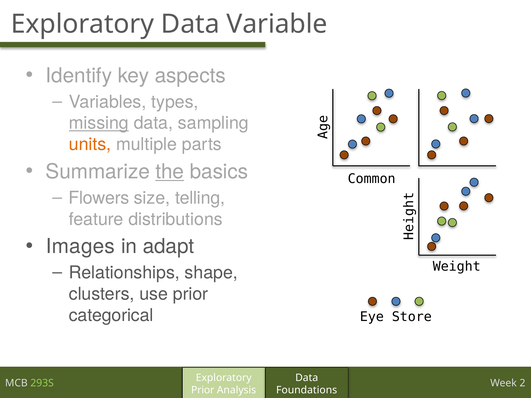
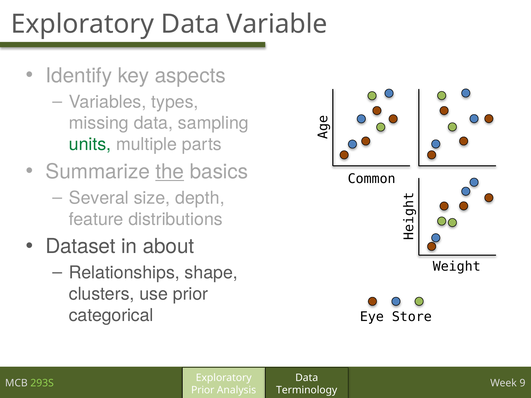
missing underline: present -> none
units colour: orange -> green
Flowers: Flowers -> Several
telling: telling -> depth
Images: Images -> Dataset
adapt: adapt -> about
2: 2 -> 9
Foundations: Foundations -> Terminology
